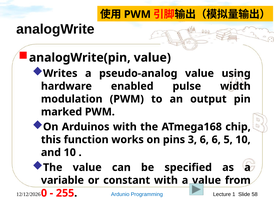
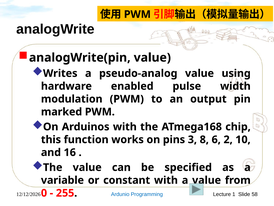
3 6: 6 -> 8
5: 5 -> 2
and 10: 10 -> 16
